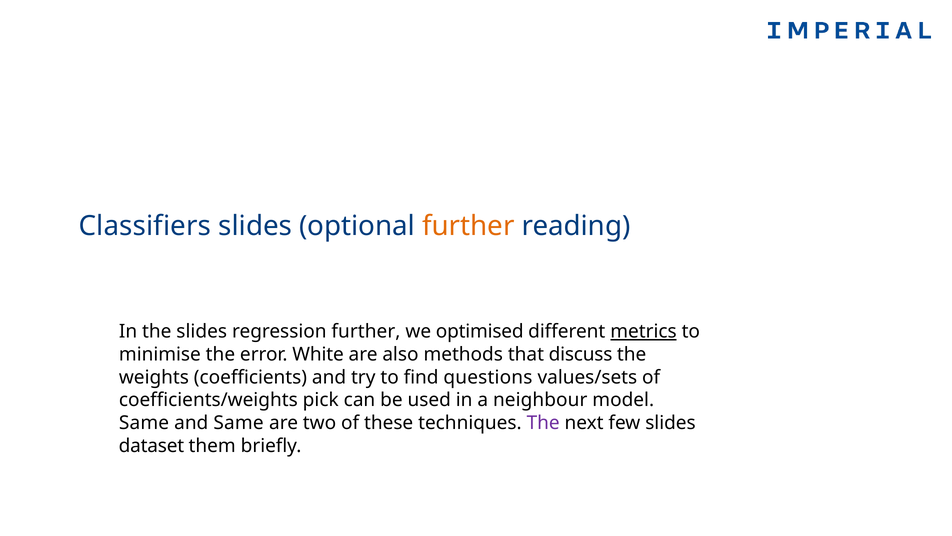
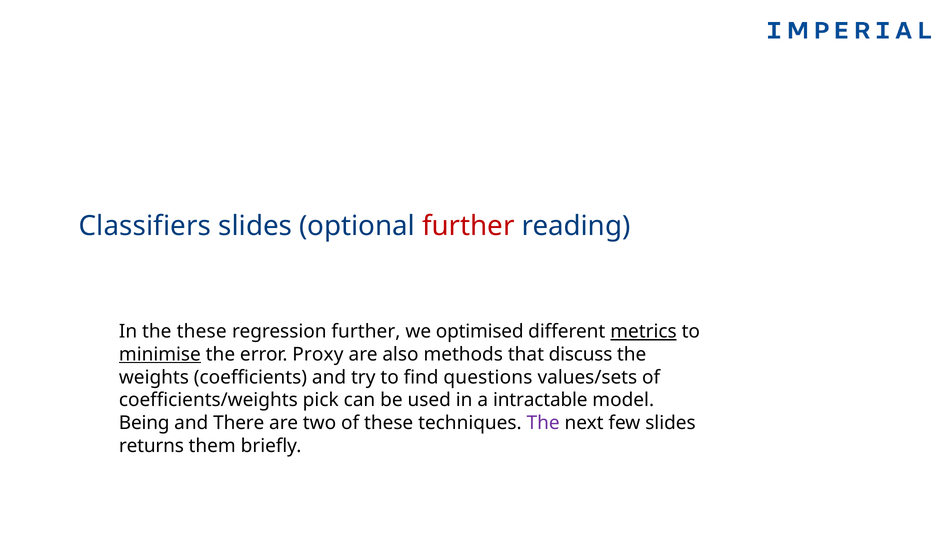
further at (468, 226) colour: orange -> red
the slides: slides -> these
minimise underline: none -> present
White: White -> Proxy
neighbour: neighbour -> intractable
Same at (144, 423): Same -> Being
and Same: Same -> There
dataset: dataset -> returns
